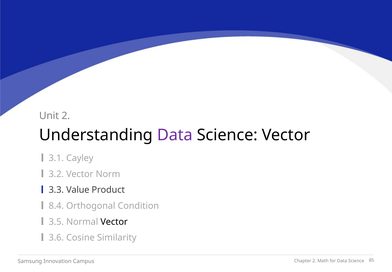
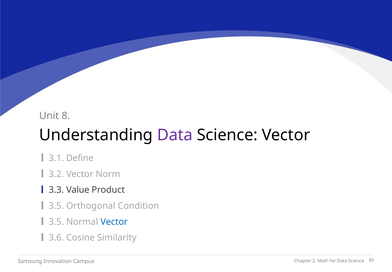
Unit 2: 2 -> 8
Cayley: Cayley -> Define
8.4 at (56, 205): 8.4 -> 3.5
Vector at (114, 221) colour: black -> blue
